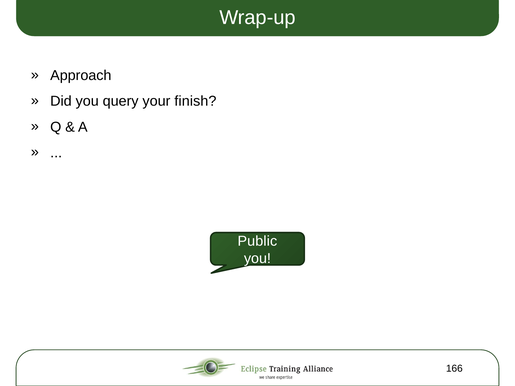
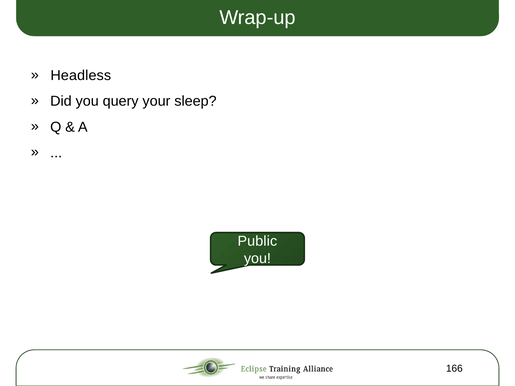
Approach: Approach -> Headless
finish: finish -> sleep
